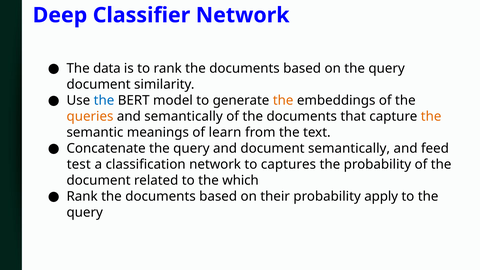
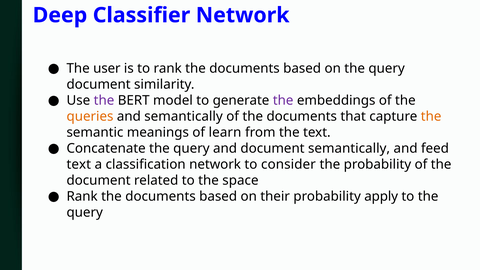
data: data -> user
the at (104, 100) colour: blue -> purple
the at (283, 100) colour: orange -> purple
test at (79, 164): test -> text
captures: captures -> consider
which: which -> space
